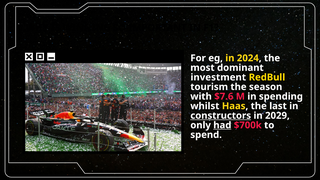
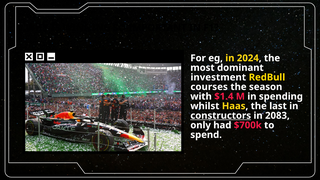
tourism: tourism -> courses
$7.6: $7.6 -> $1.4
2029: 2029 -> 2083
had underline: present -> none
